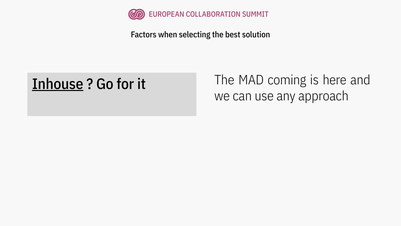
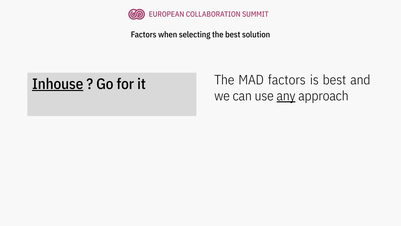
MAD coming: coming -> factors
is here: here -> best
any underline: none -> present
